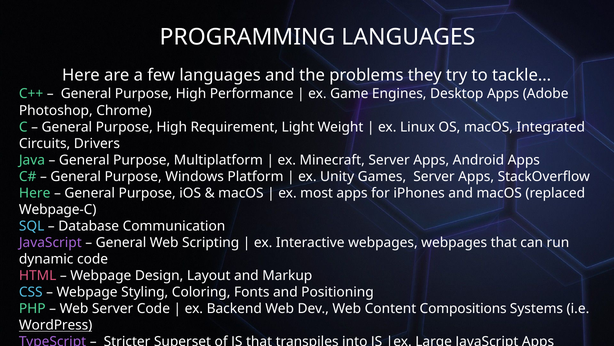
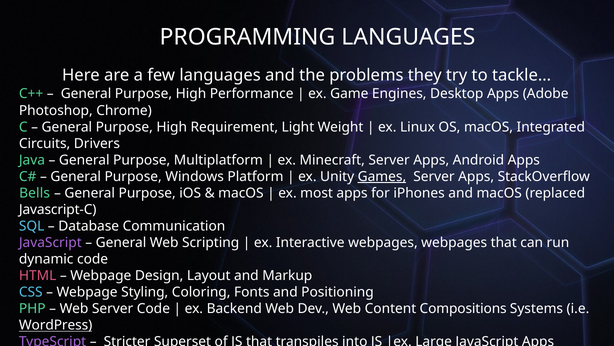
Games underline: none -> present
Here at (35, 193): Here -> Bells
Webpage-C: Webpage-C -> Javascript-C
